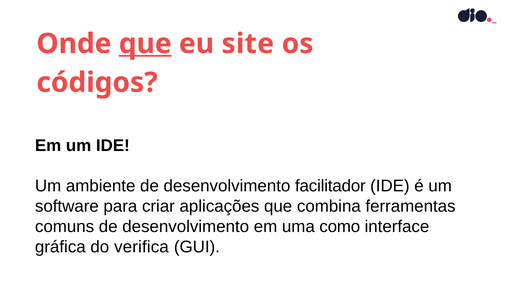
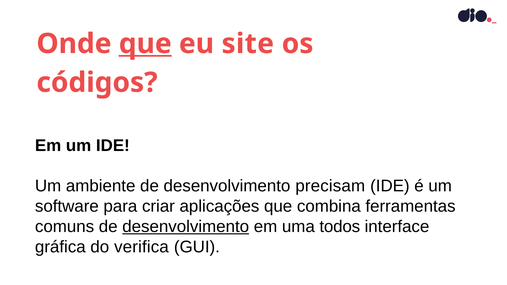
facilitador: facilitador -> precisam
desenvolvimento at (186, 227) underline: none -> present
como: como -> todos
